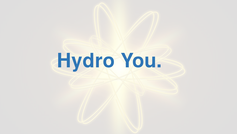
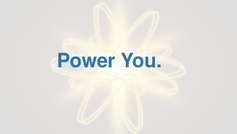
Hydro: Hydro -> Power
